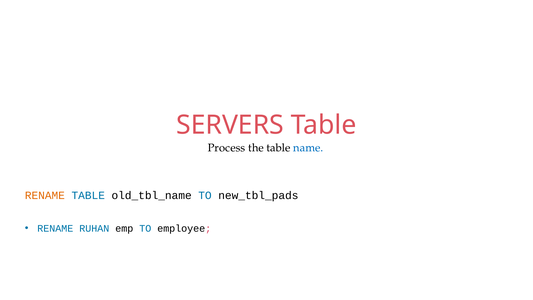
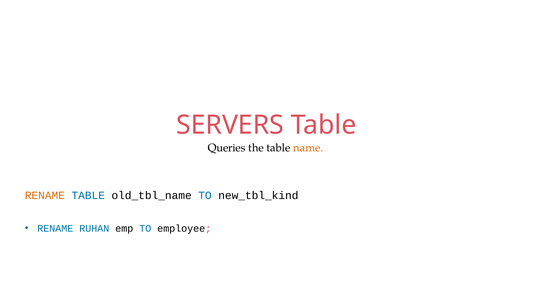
Process: Process -> Queries
name colour: blue -> orange
new_tbl_pads: new_tbl_pads -> new_tbl_kind
